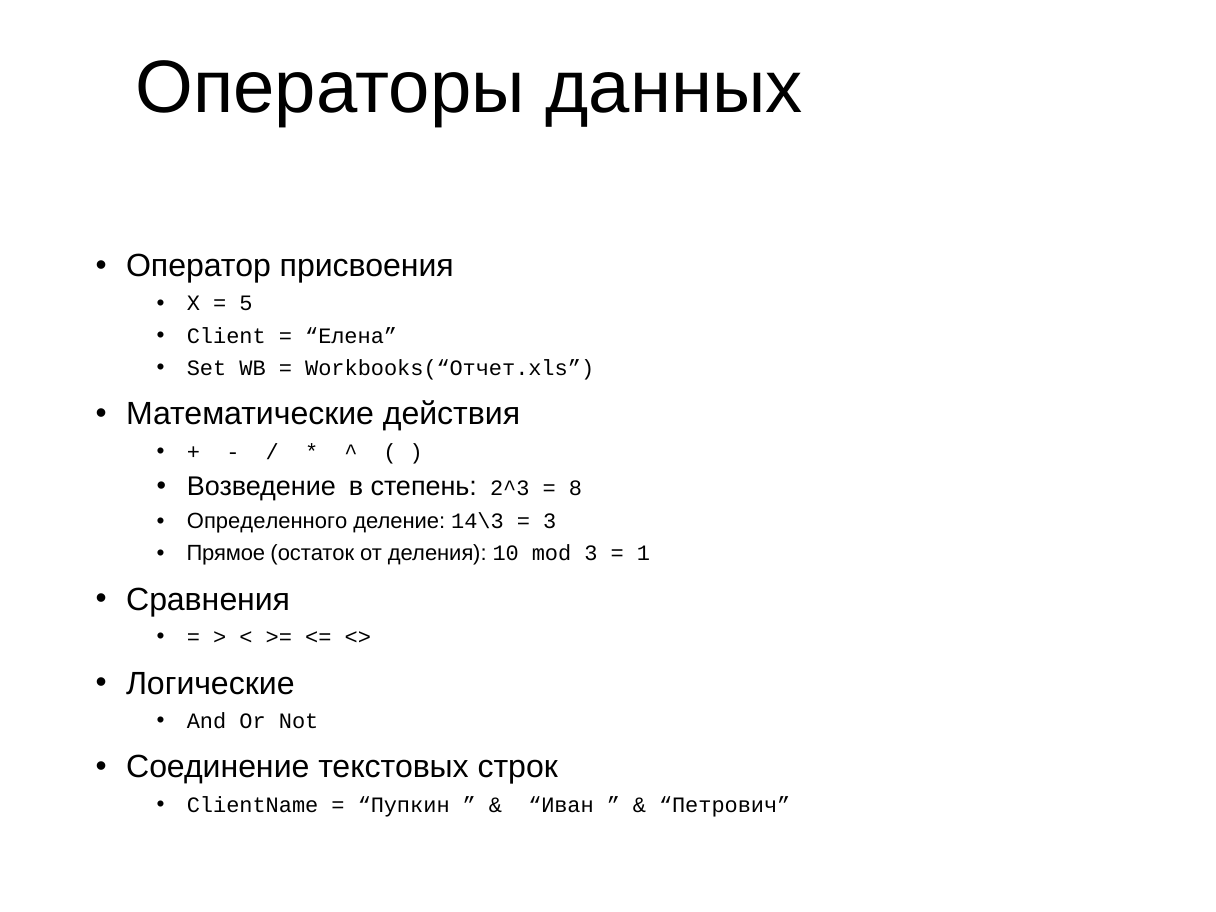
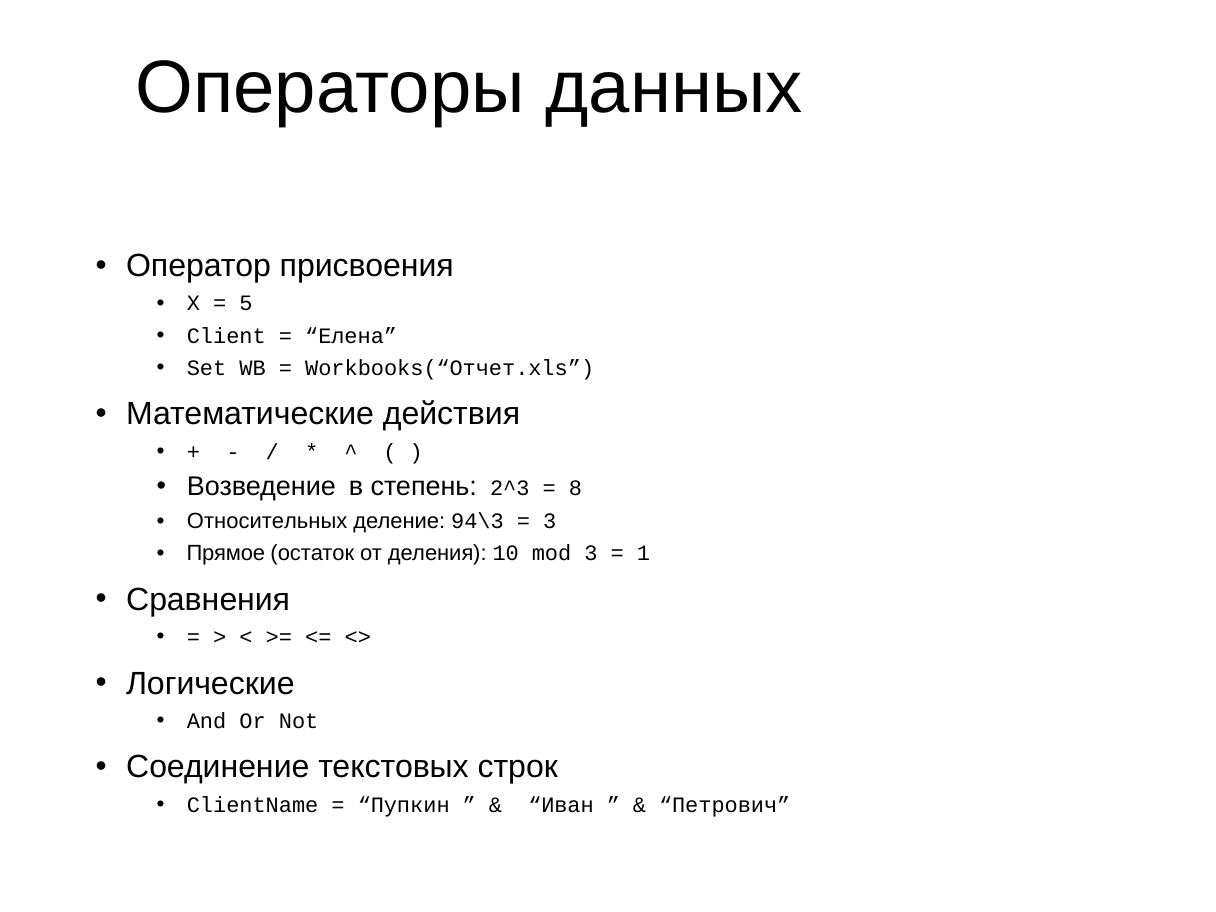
Определенного: Определенного -> Относительных
14\3: 14\3 -> 94\3
